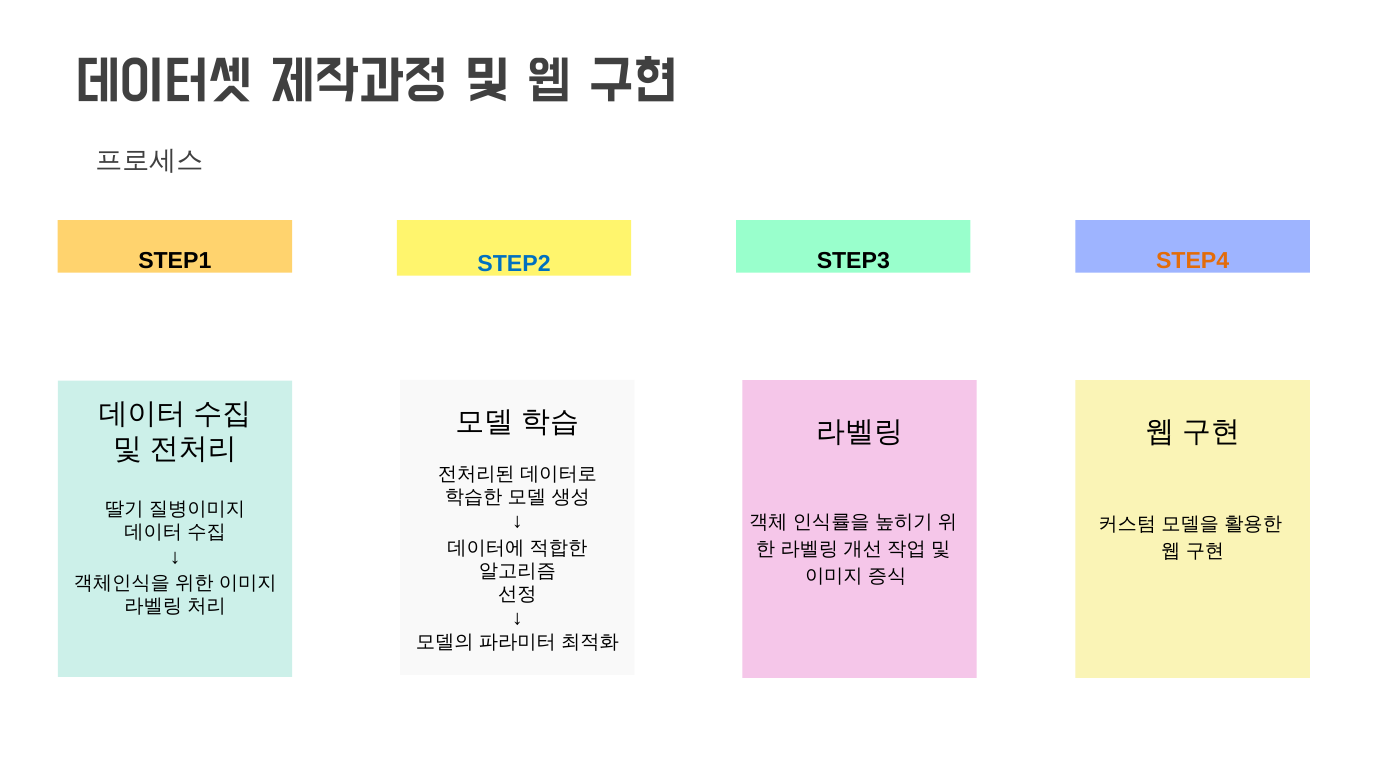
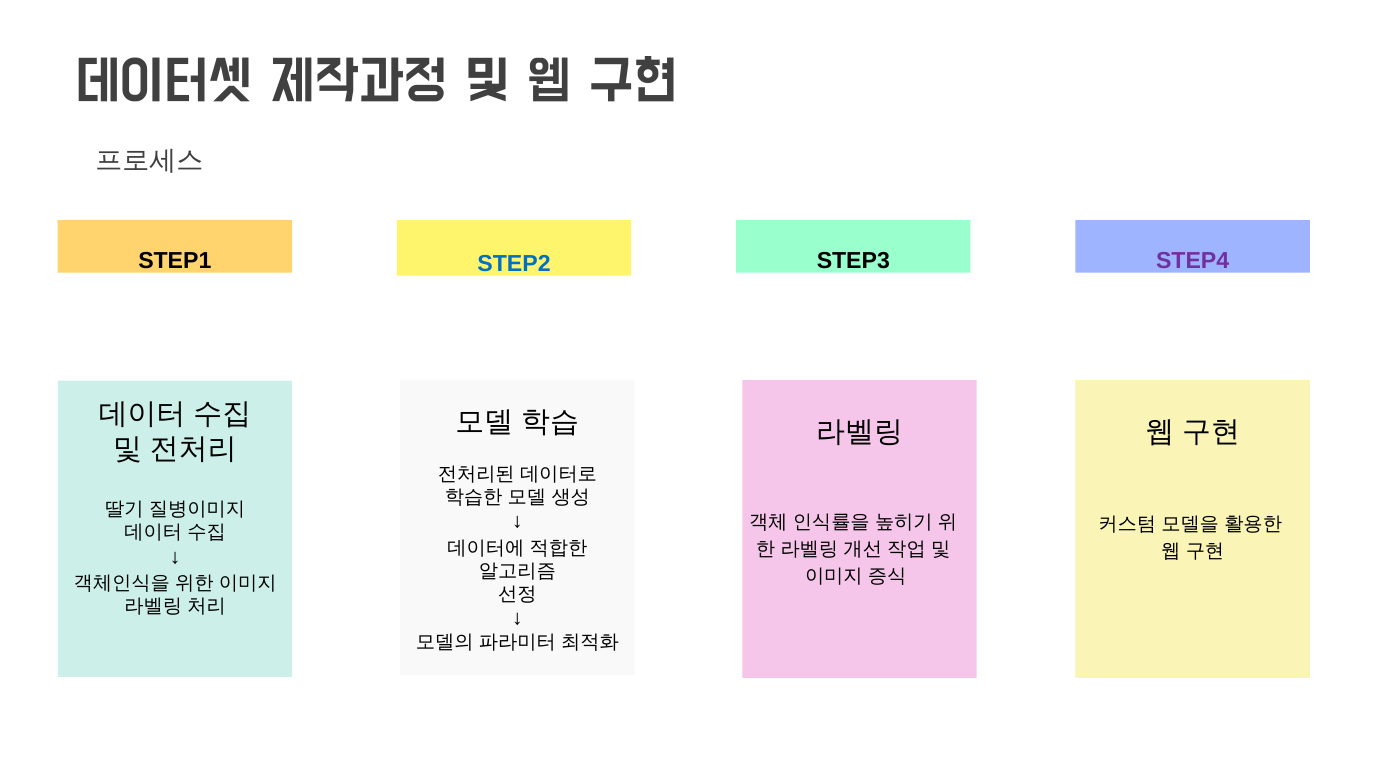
STEP4 colour: orange -> purple
